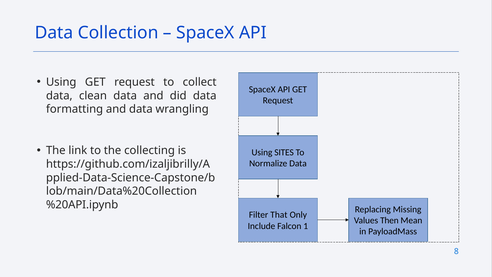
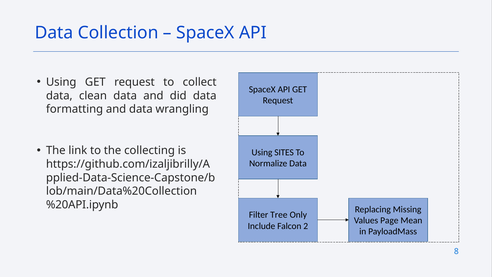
That: That -> Tree
Then: Then -> Page
1: 1 -> 2
